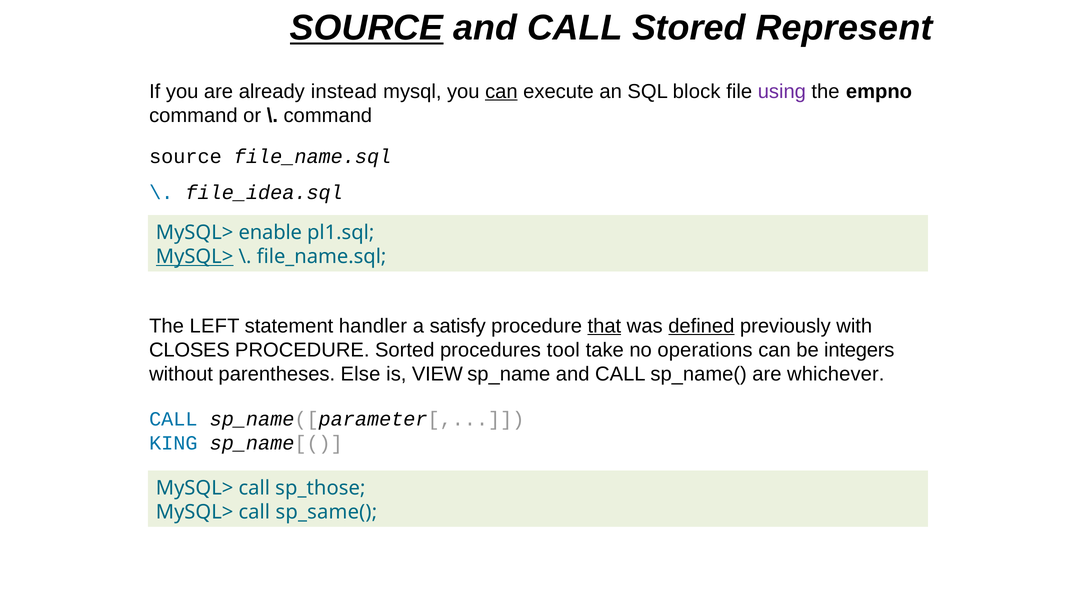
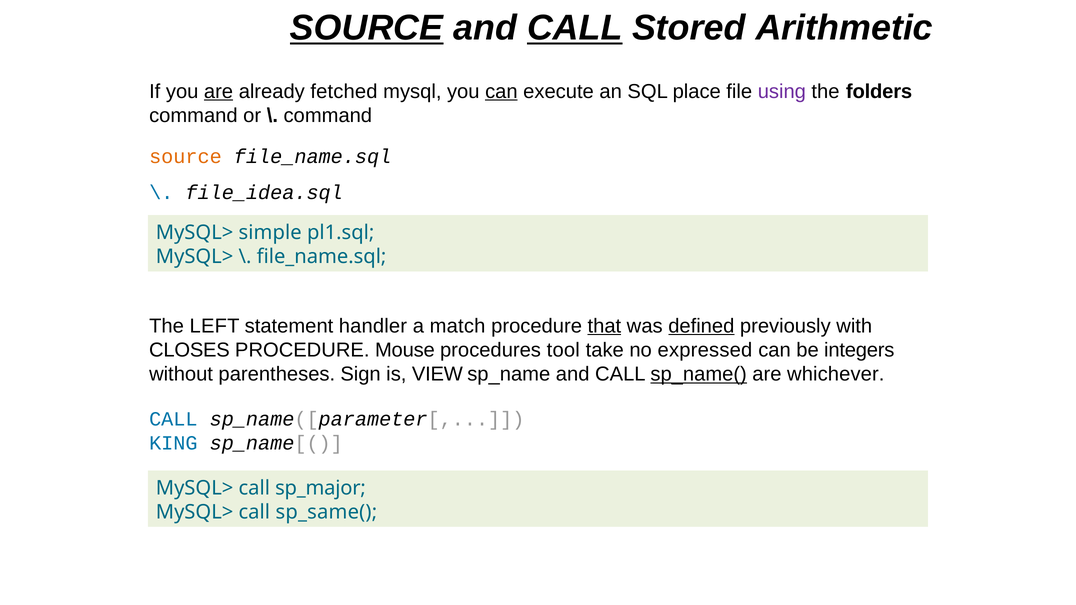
CALL at (575, 28) underline: none -> present
Represent: Represent -> Arithmetic
are at (219, 91) underline: none -> present
instead: instead -> fetched
block: block -> place
empno: empno -> folders
source at (185, 157) colour: black -> orange
enable: enable -> simple
MySQL> at (195, 257) underline: present -> none
satisfy: satisfy -> match
Sorted: Sorted -> Mouse
operations: operations -> expressed
Else: Else -> Sign
sp_name( underline: none -> present
sp_those: sp_those -> sp_major
